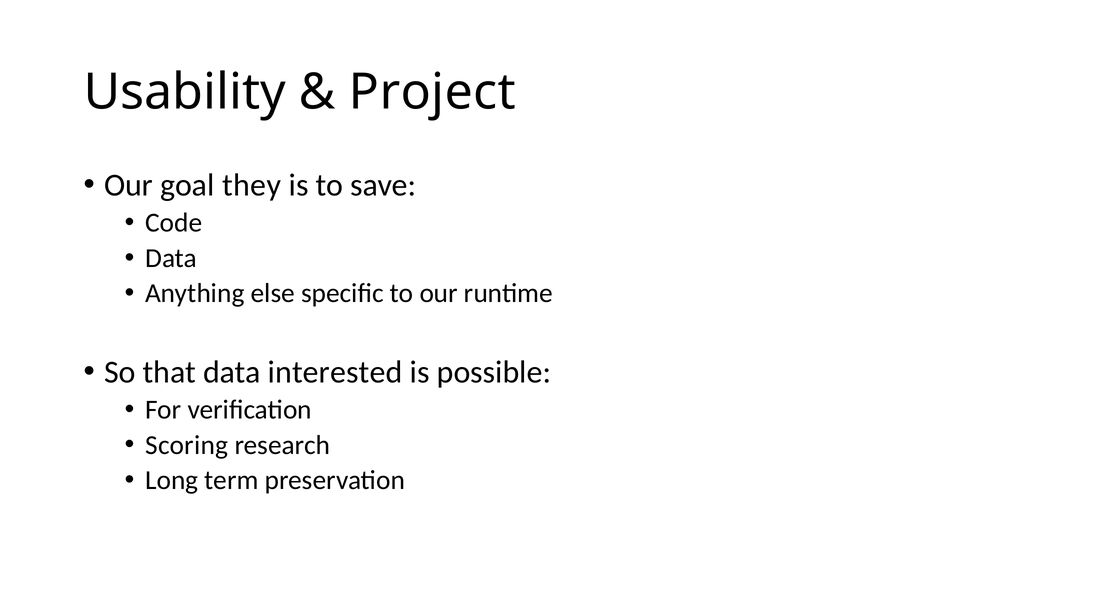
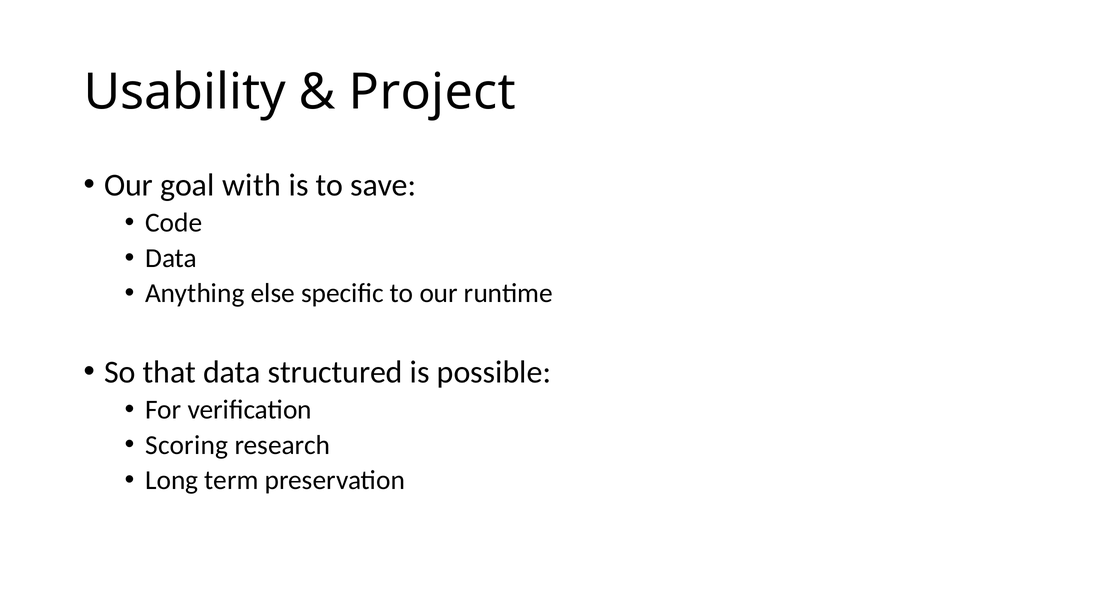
they: they -> with
interested: interested -> structured
